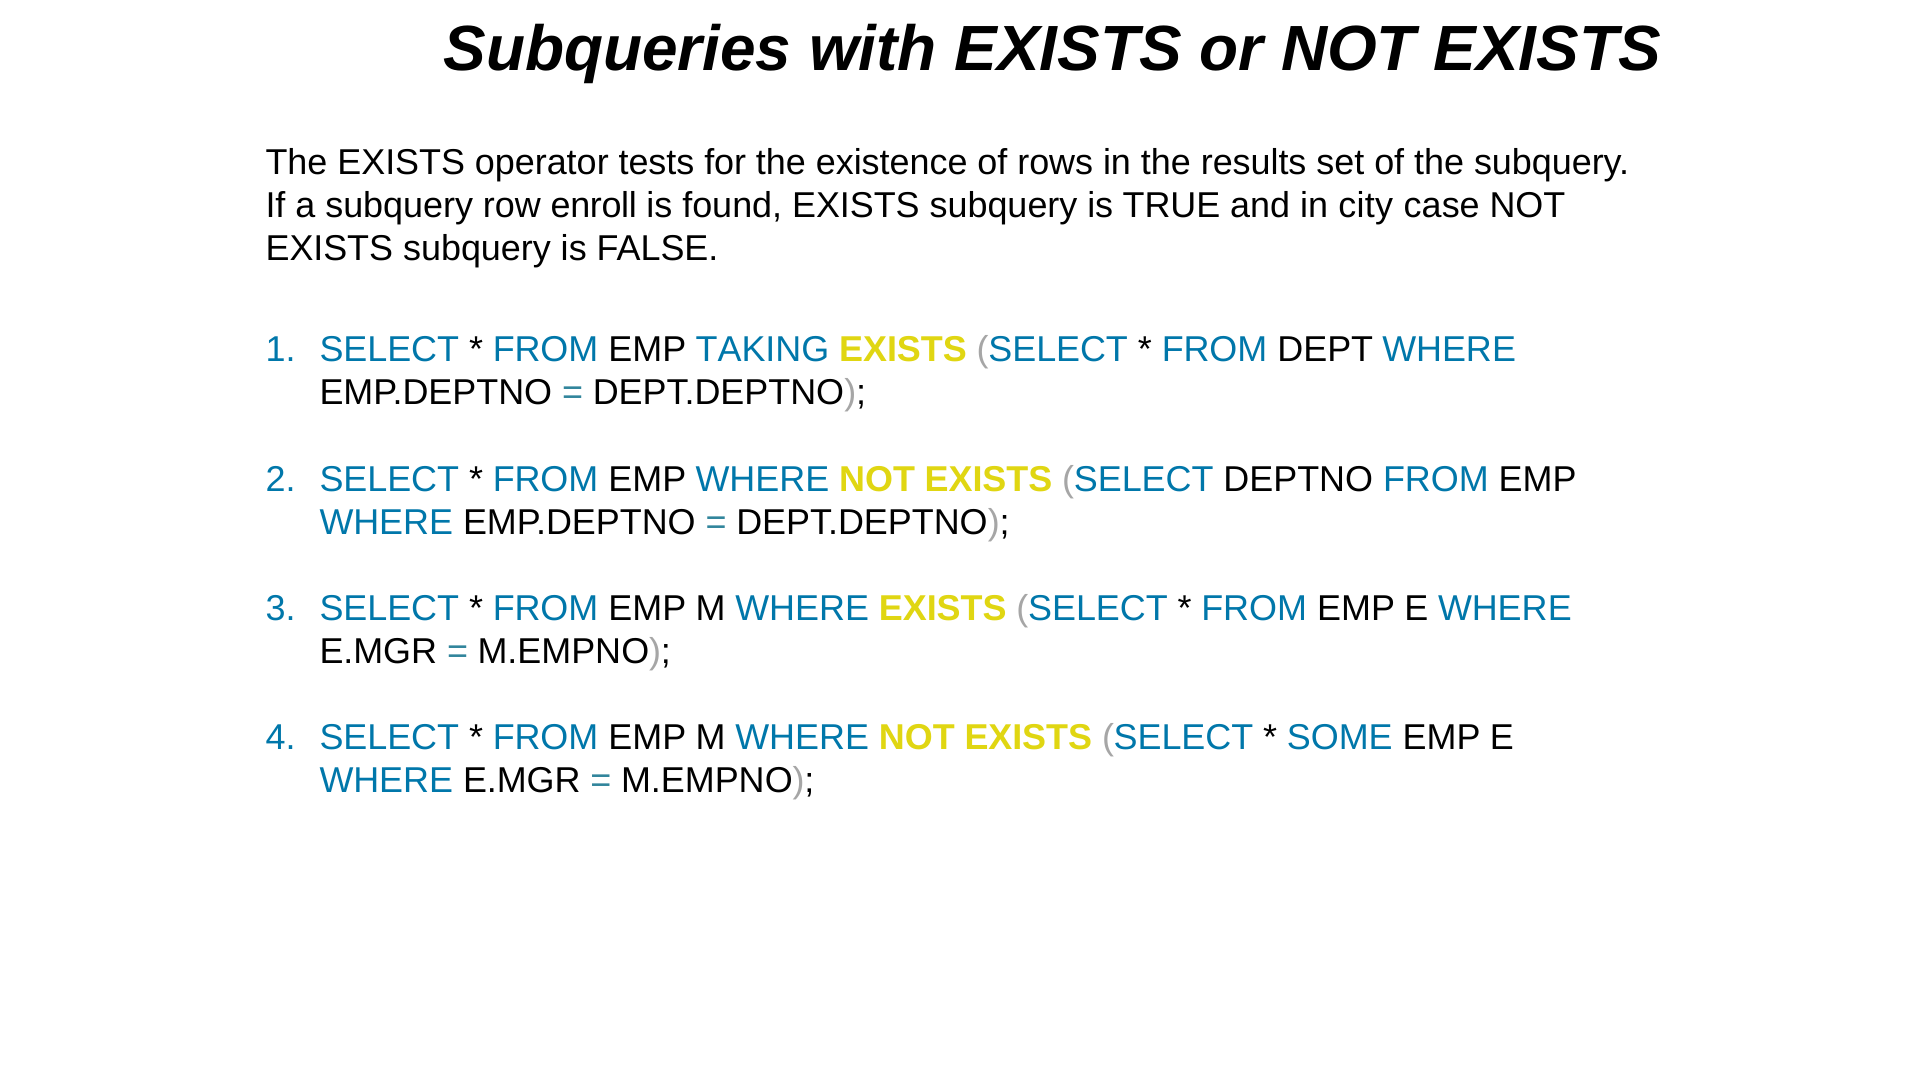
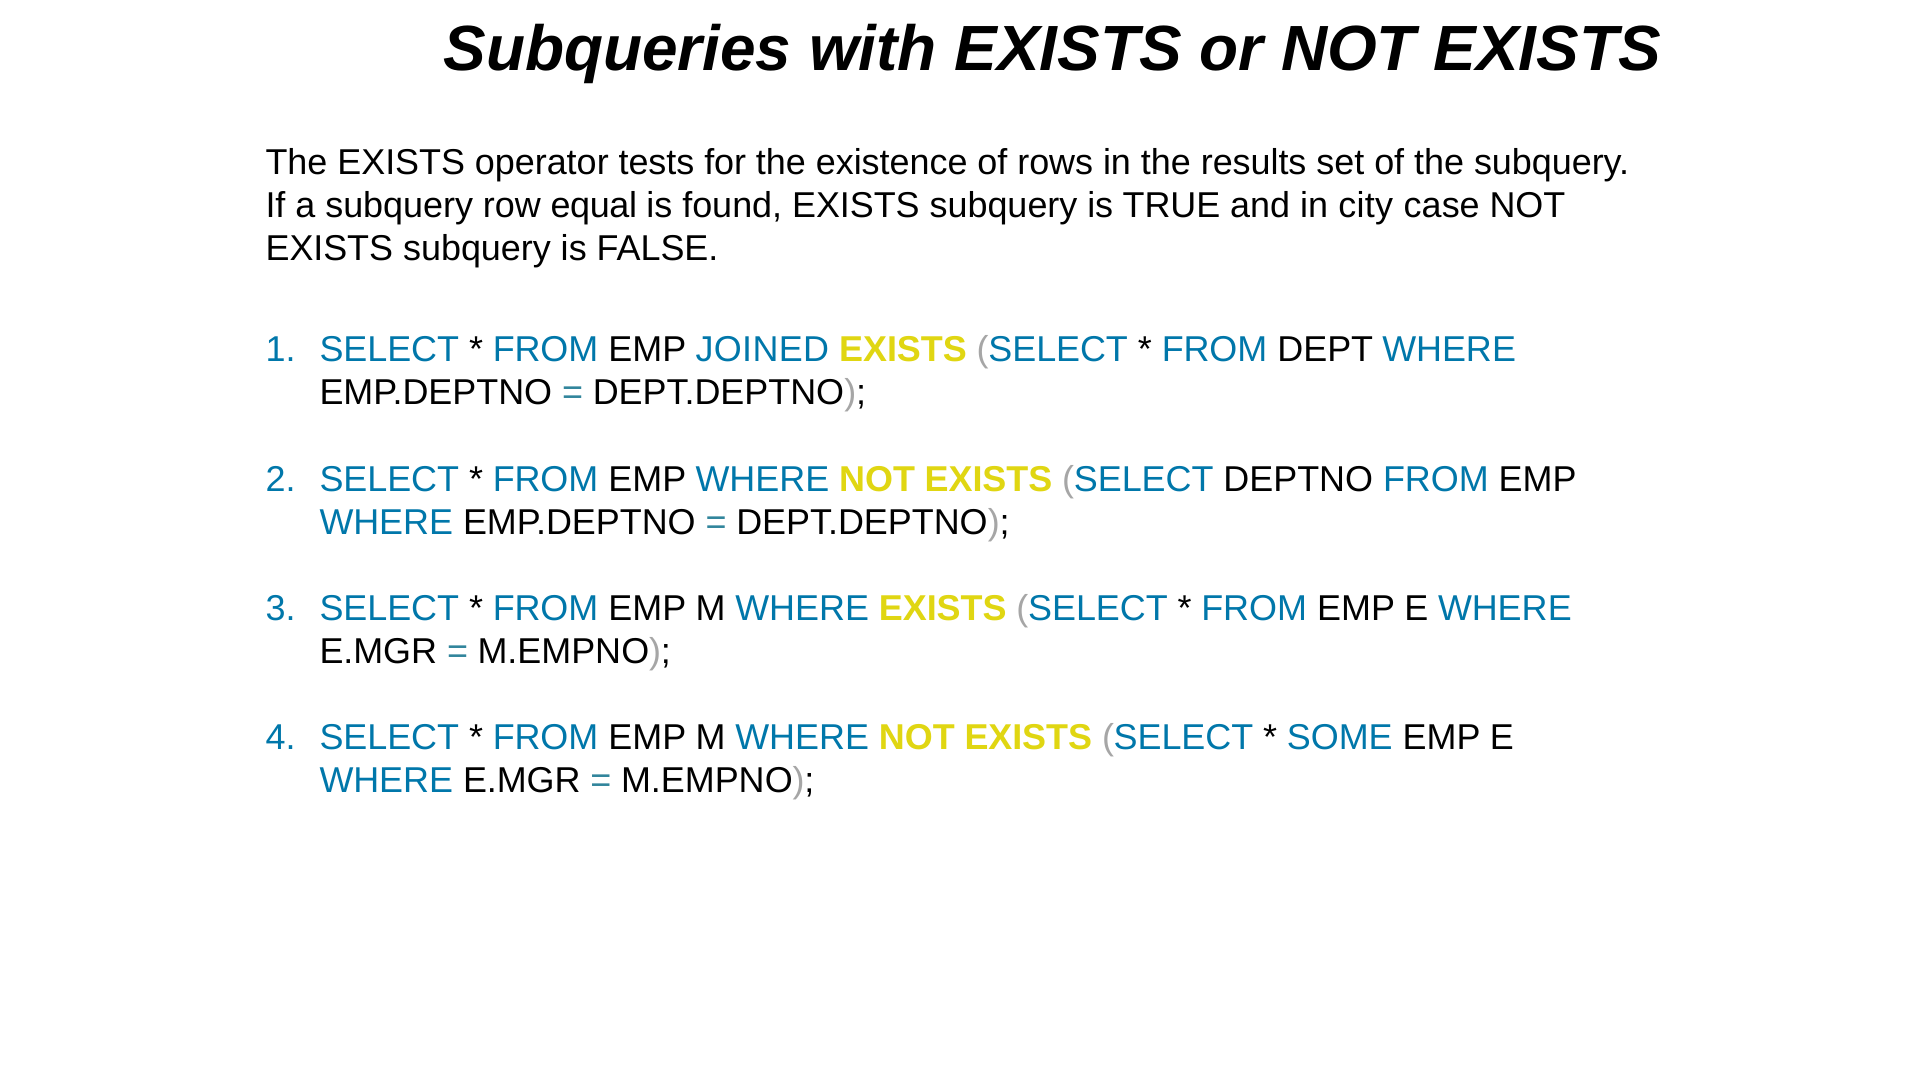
enroll: enroll -> equal
TAKING: TAKING -> JOINED
